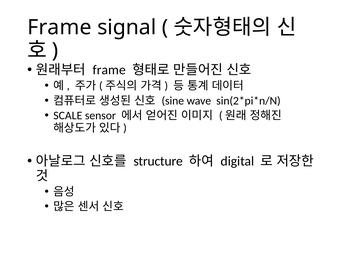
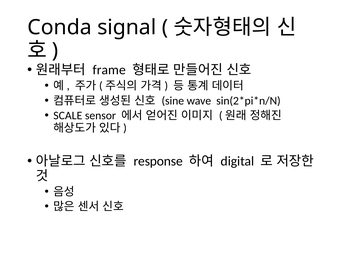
Frame at (59, 27): Frame -> Conda
structure: structure -> response
